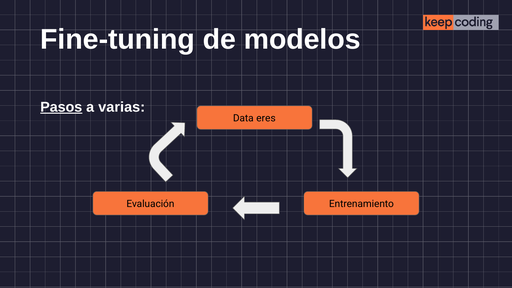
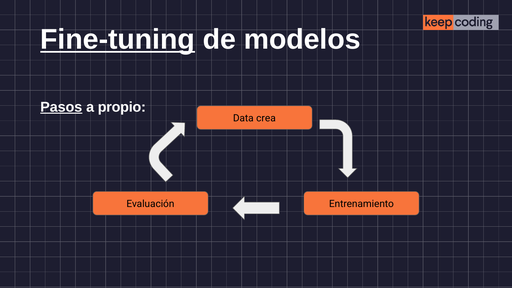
Fine-tuning underline: none -> present
varias: varias -> propio
eres: eres -> crea
